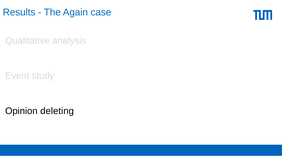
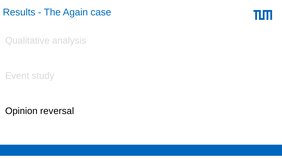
deleting: deleting -> reversal
